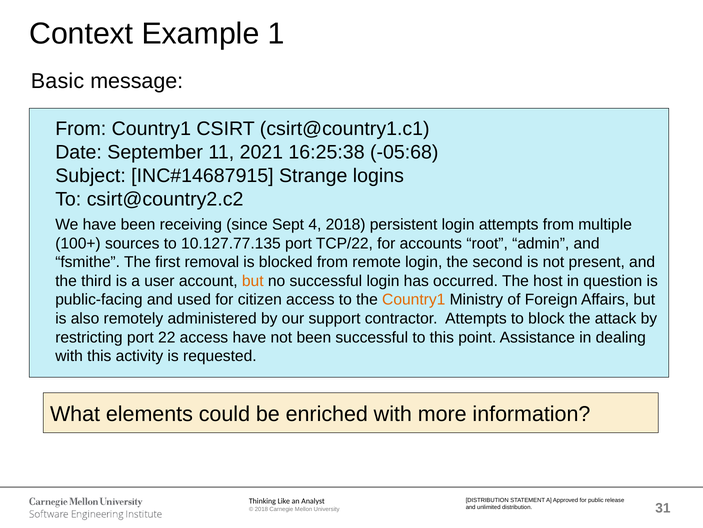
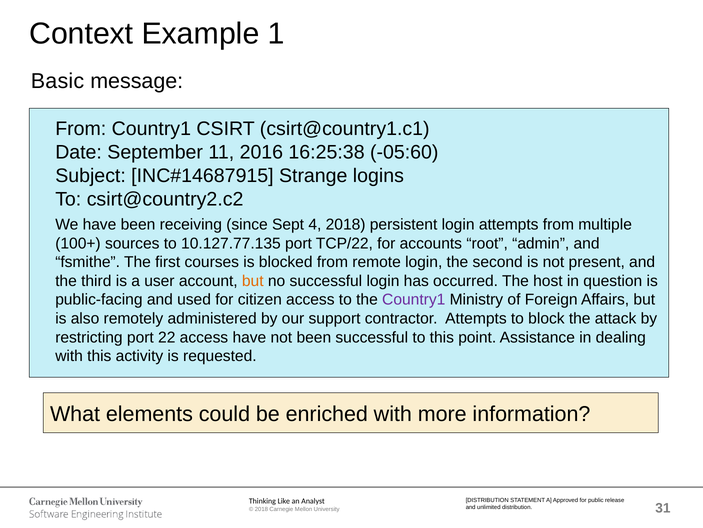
2021: 2021 -> 2016
-05:68: -05:68 -> -05:60
removal: removal -> courses
Country1 at (414, 299) colour: orange -> purple
